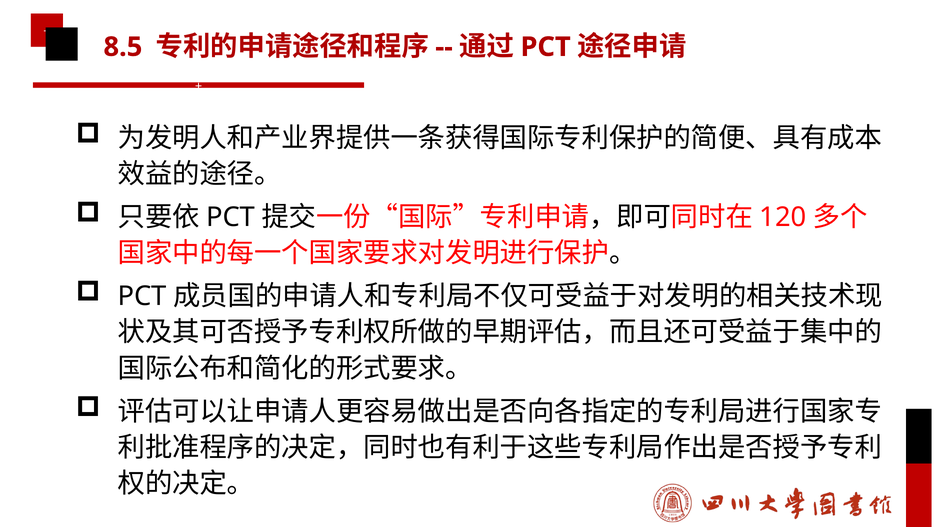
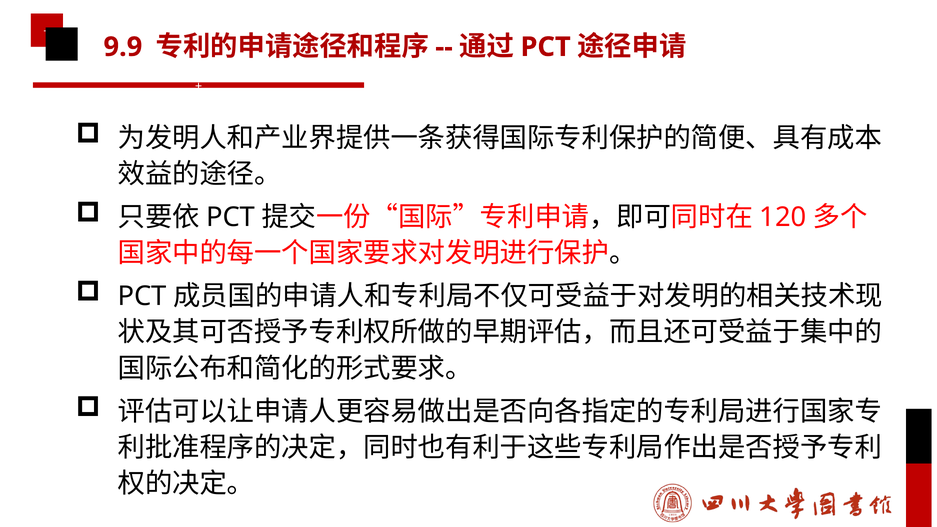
8.5: 8.5 -> 9.9
